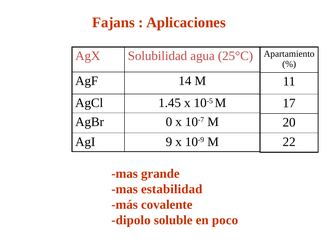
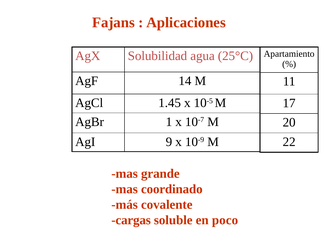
0: 0 -> 1
estabilidad: estabilidad -> coordinado
dipolo: dipolo -> cargas
